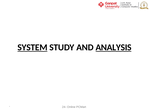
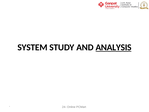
SYSTEM underline: present -> none
